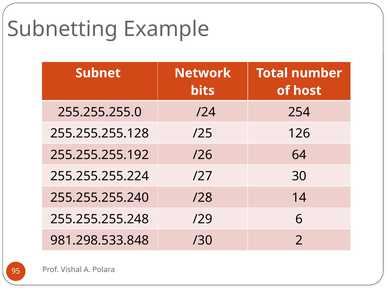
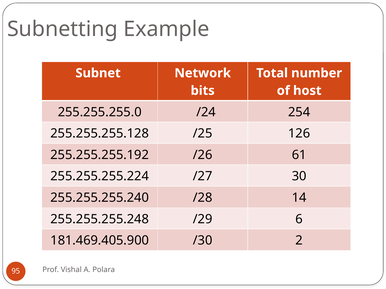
64: 64 -> 61
981.298.533.848: 981.298.533.848 -> 181.469.405.900
